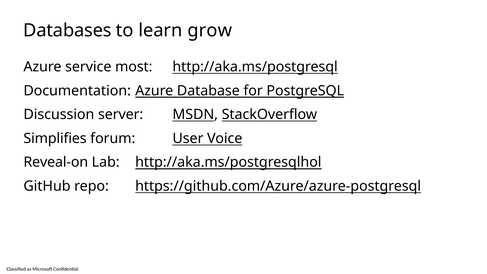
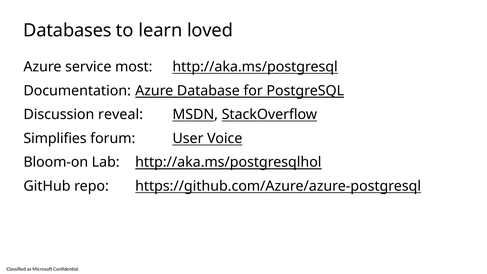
grow: grow -> loved
server: server -> reveal
Reveal-on: Reveal-on -> Bloom-on
